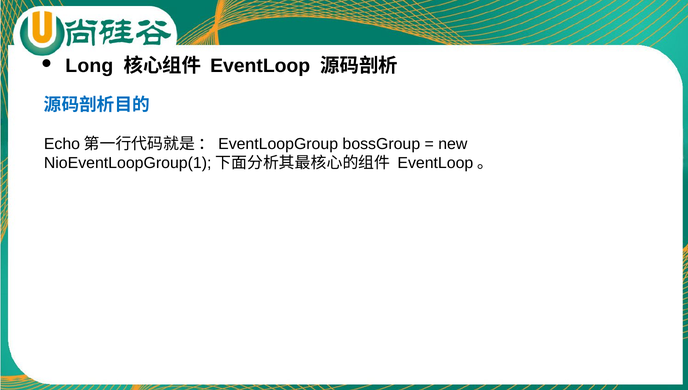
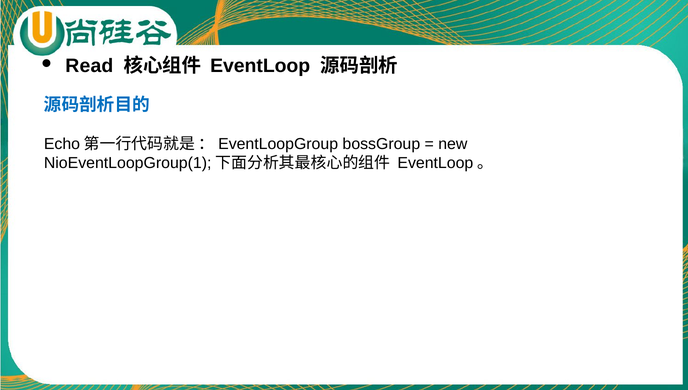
Long: Long -> Read
